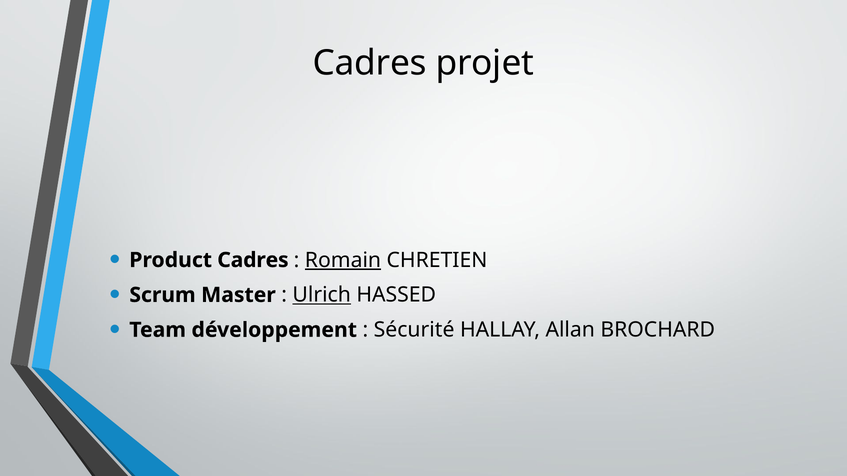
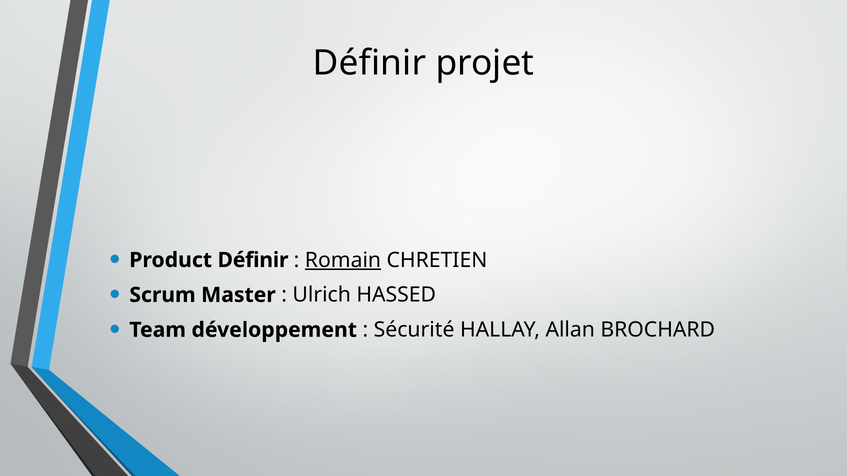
Cadres at (370, 63): Cadres -> Définir
Product Cadres: Cadres -> Définir
Ulrich underline: present -> none
